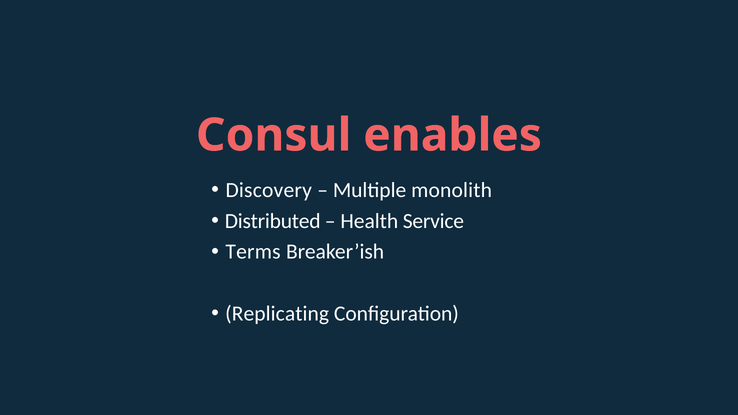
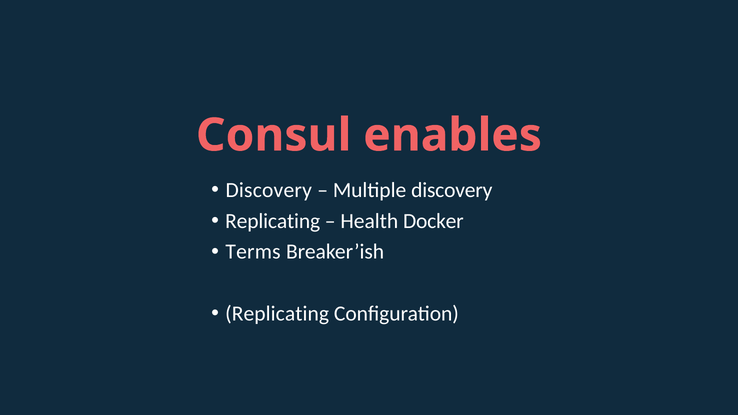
Multiple monolith: monolith -> discovery
Distributed at (273, 221): Distributed -> Replicating
Service: Service -> Docker
